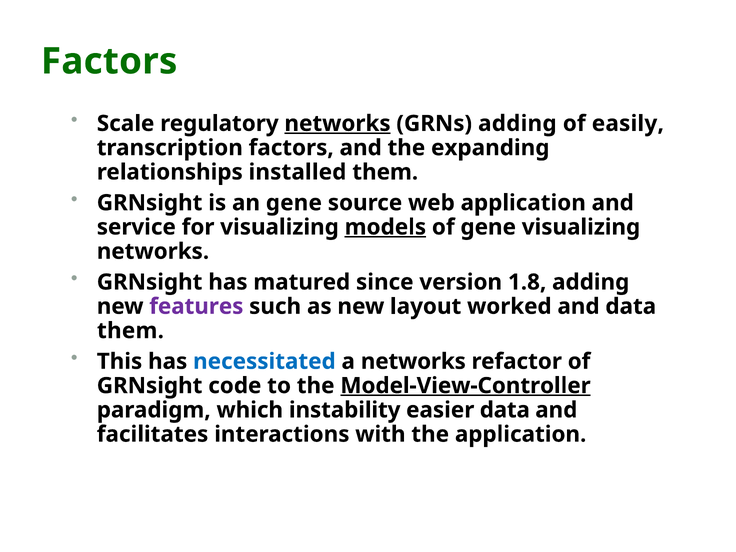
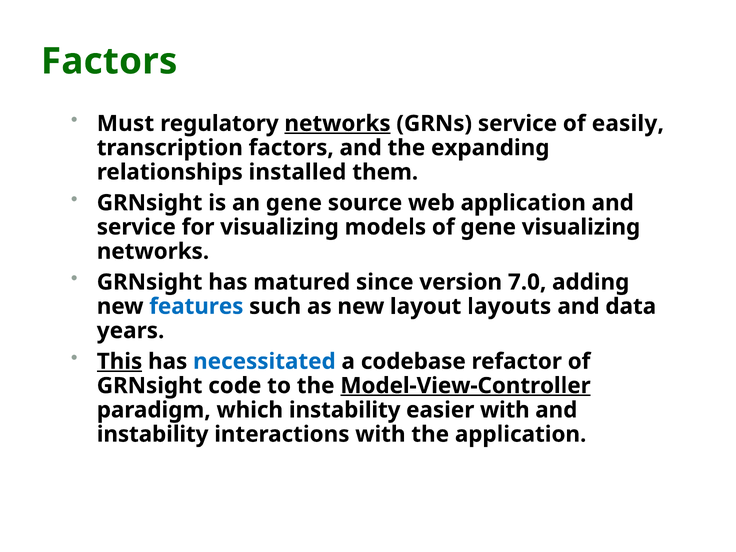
Scale: Scale -> Must
GRNs adding: adding -> service
models underline: present -> none
1.8: 1.8 -> 7.0
features colour: purple -> blue
worked: worked -> layouts
them at (130, 331): them -> years
This underline: none -> present
a networks: networks -> codebase
easier data: data -> with
facilitates at (153, 434): facilitates -> instability
